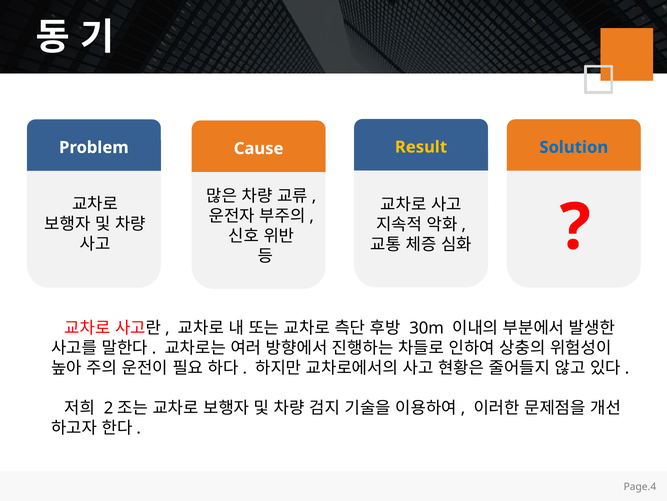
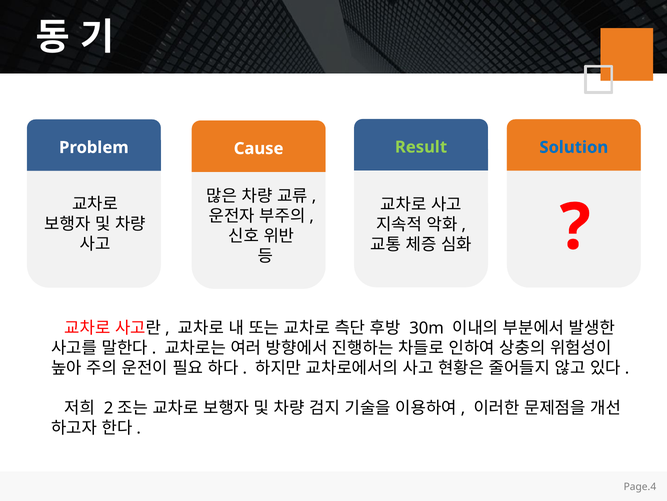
Result colour: yellow -> light green
